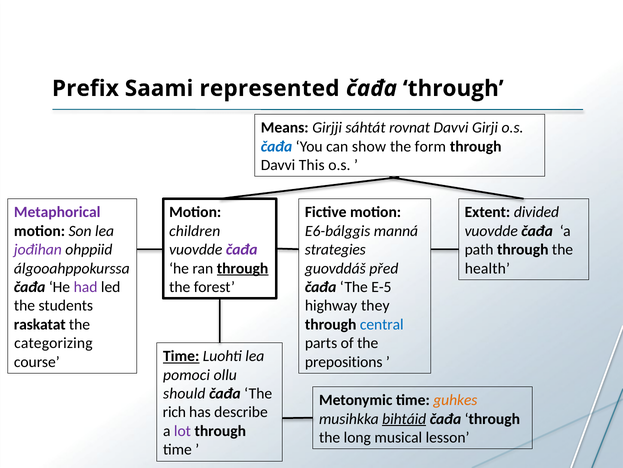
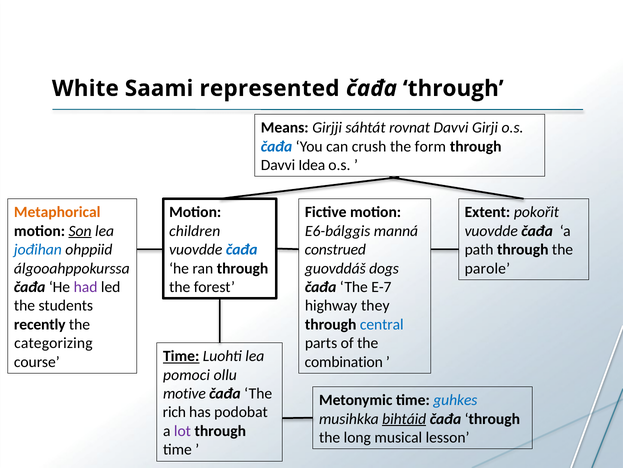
Prefix: Prefix -> White
show: show -> crush
This: This -> Idea
Metaphorical colour: purple -> orange
divided: divided -> pokořit
Son underline: none -> present
jođihan colour: purple -> blue
čađa at (242, 249) colour: purple -> blue
strategies: strategies -> construed
through at (243, 268) underline: present -> none
před: před -> dogs
health: health -> parole
E-5: E-5 -> E-7
raskatat: raskatat -> recently
prepositions: prepositions -> combination
should: should -> motive
guhkes colour: orange -> blue
describe: describe -> podobat
